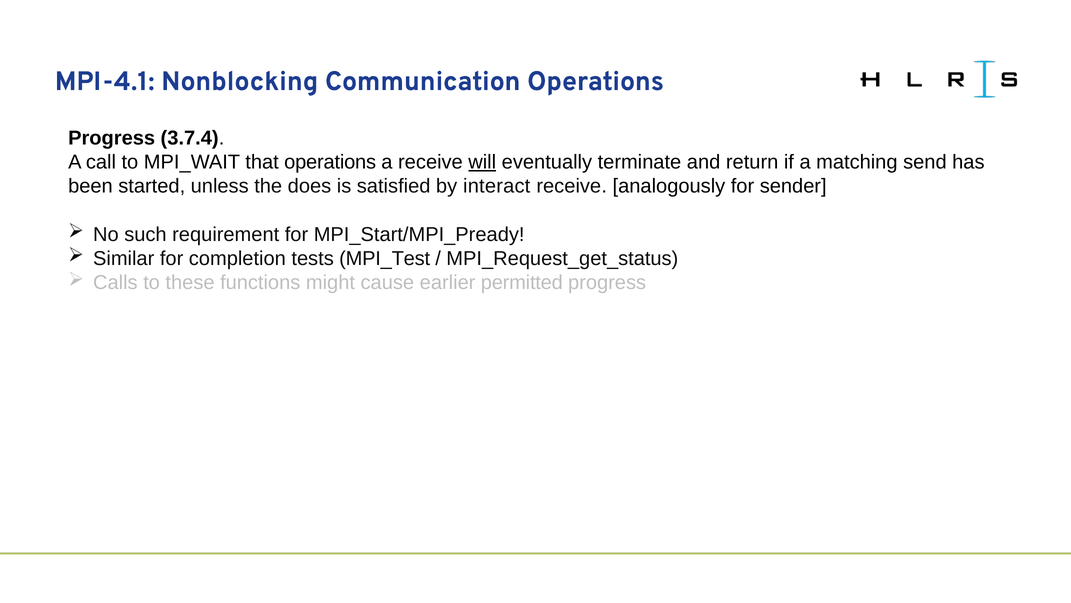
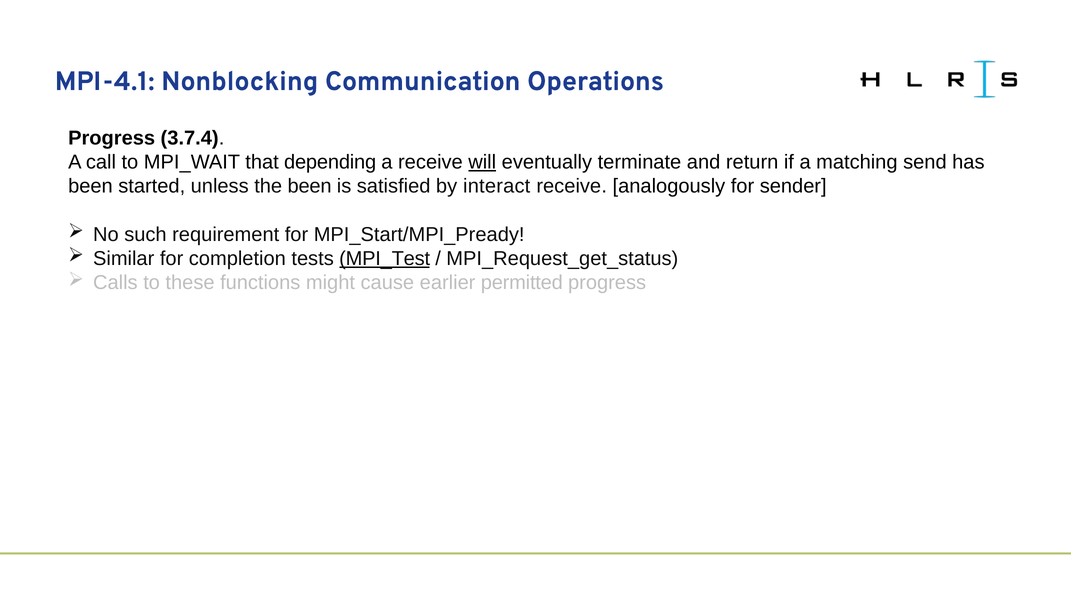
that operations: operations -> depending
the does: does -> been
MPI_Test underline: none -> present
